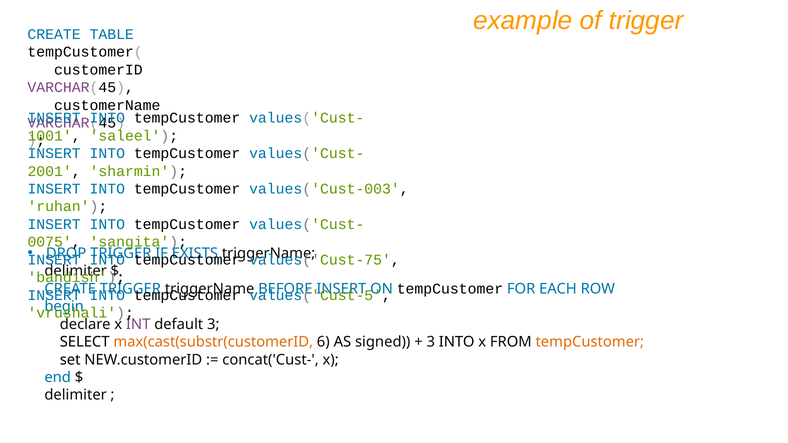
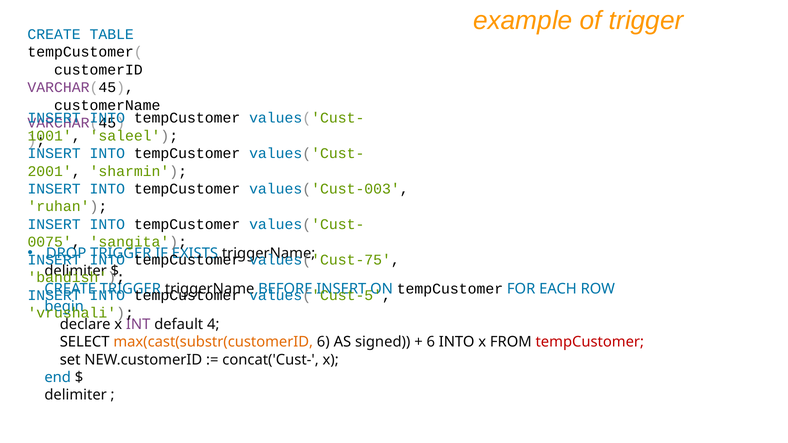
default 3: 3 -> 4
3 at (431, 342): 3 -> 6
tempCustomer at (590, 342) colour: orange -> red
